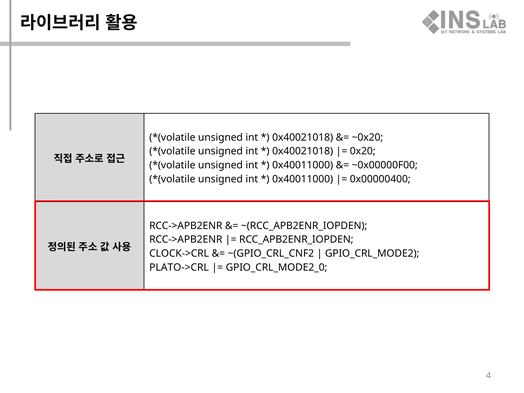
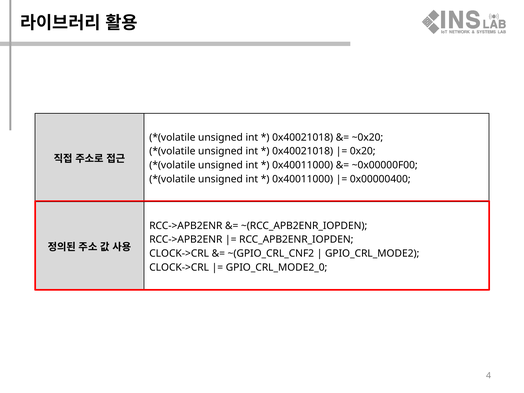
PLATO->CRL at (179, 267): PLATO->CRL -> CLOCK->CRL
